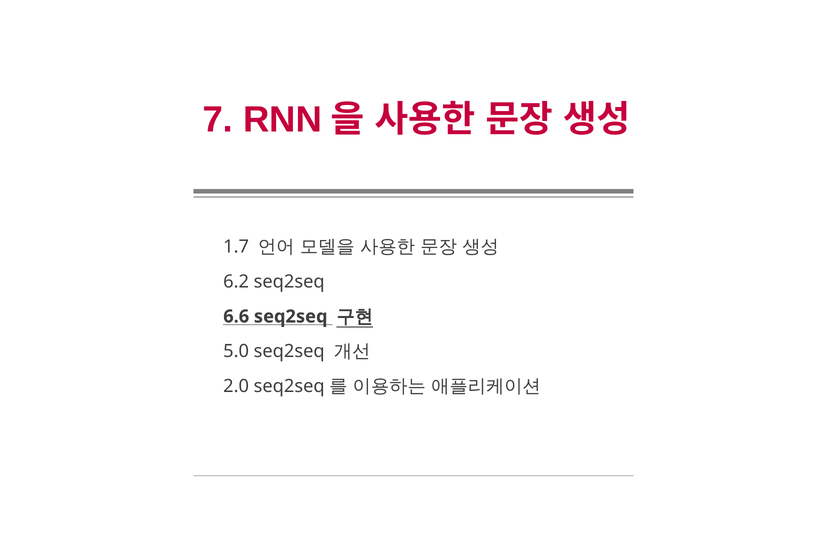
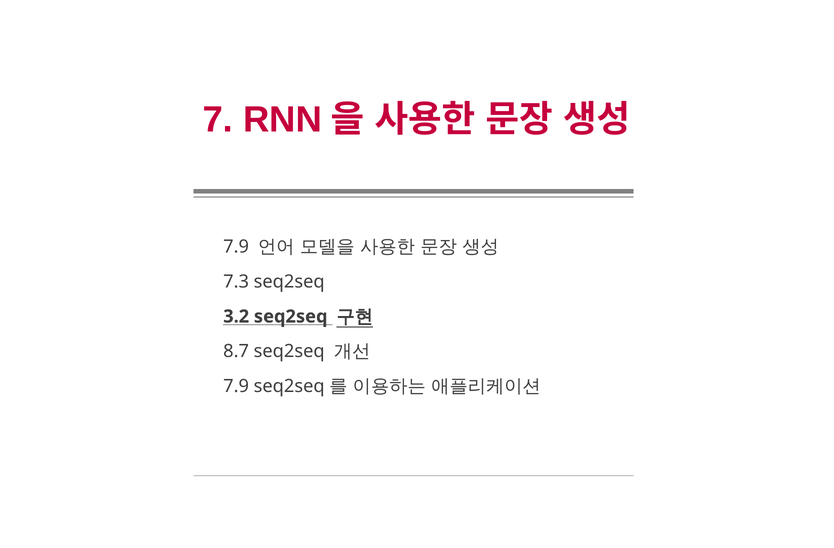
1.7 at (236, 247): 1.7 -> 7.9
6.2: 6.2 -> 7.3
6.6: 6.6 -> 3.2
5.0: 5.0 -> 8.7
2.0 at (236, 386): 2.0 -> 7.9
